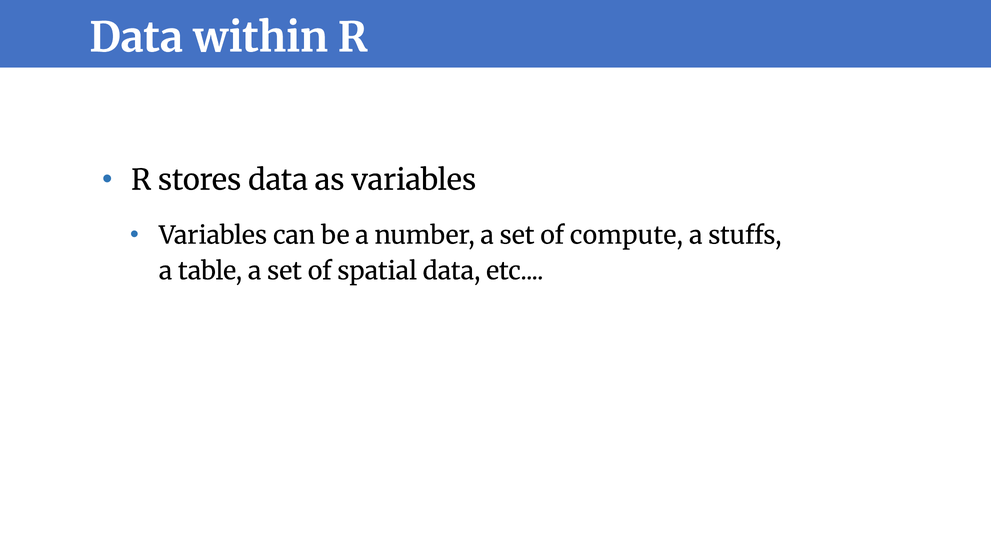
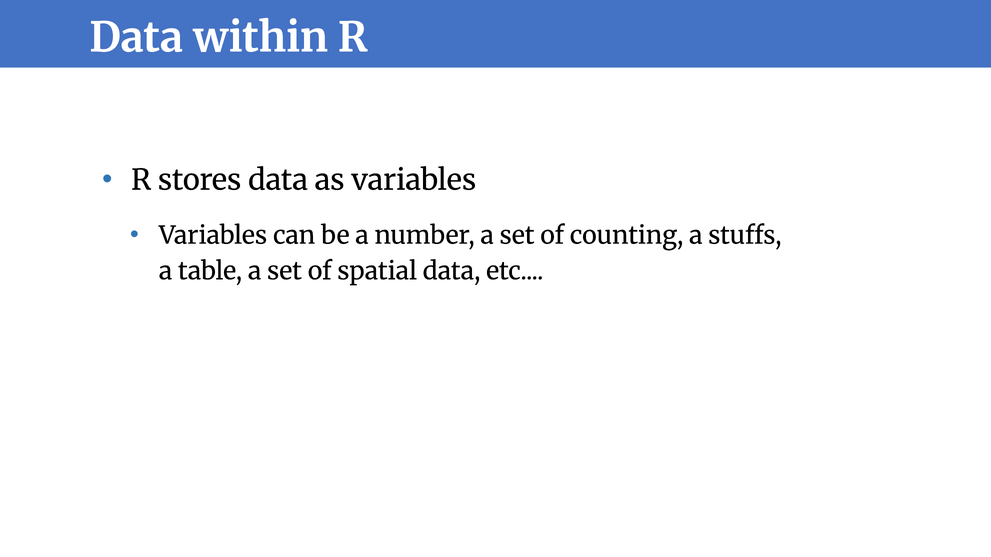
compute: compute -> counting
